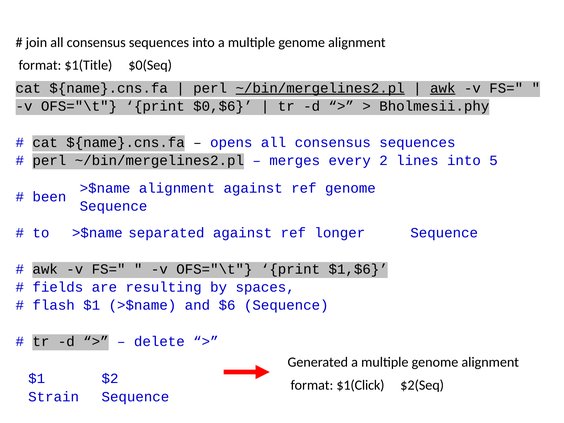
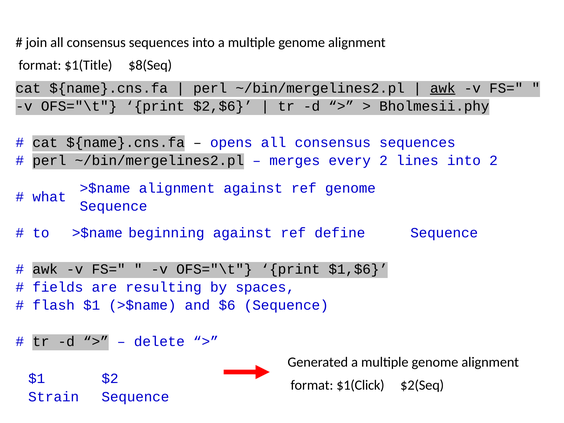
$0(Seq: $0(Seq -> $8(Seq
~/bin/mergelines2.pl at (320, 88) underline: present -> none
$0,$6: $0,$6 -> $2,$6
into 5: 5 -> 2
been: been -> what
separated: separated -> beginning
longer: longer -> define
